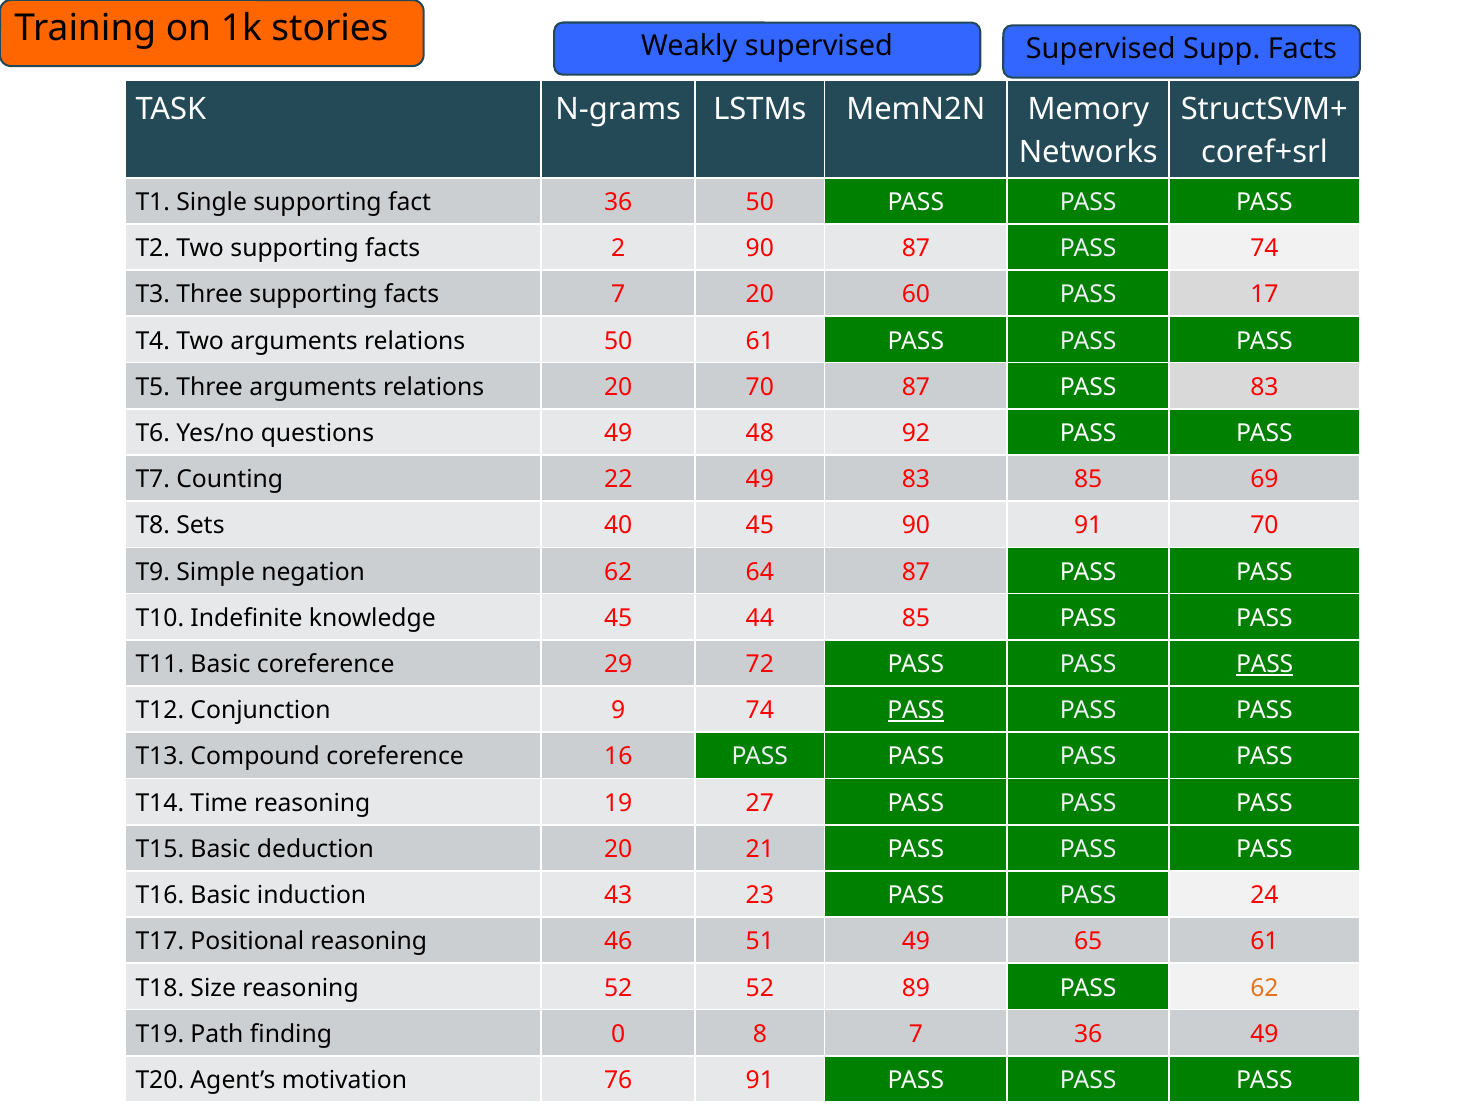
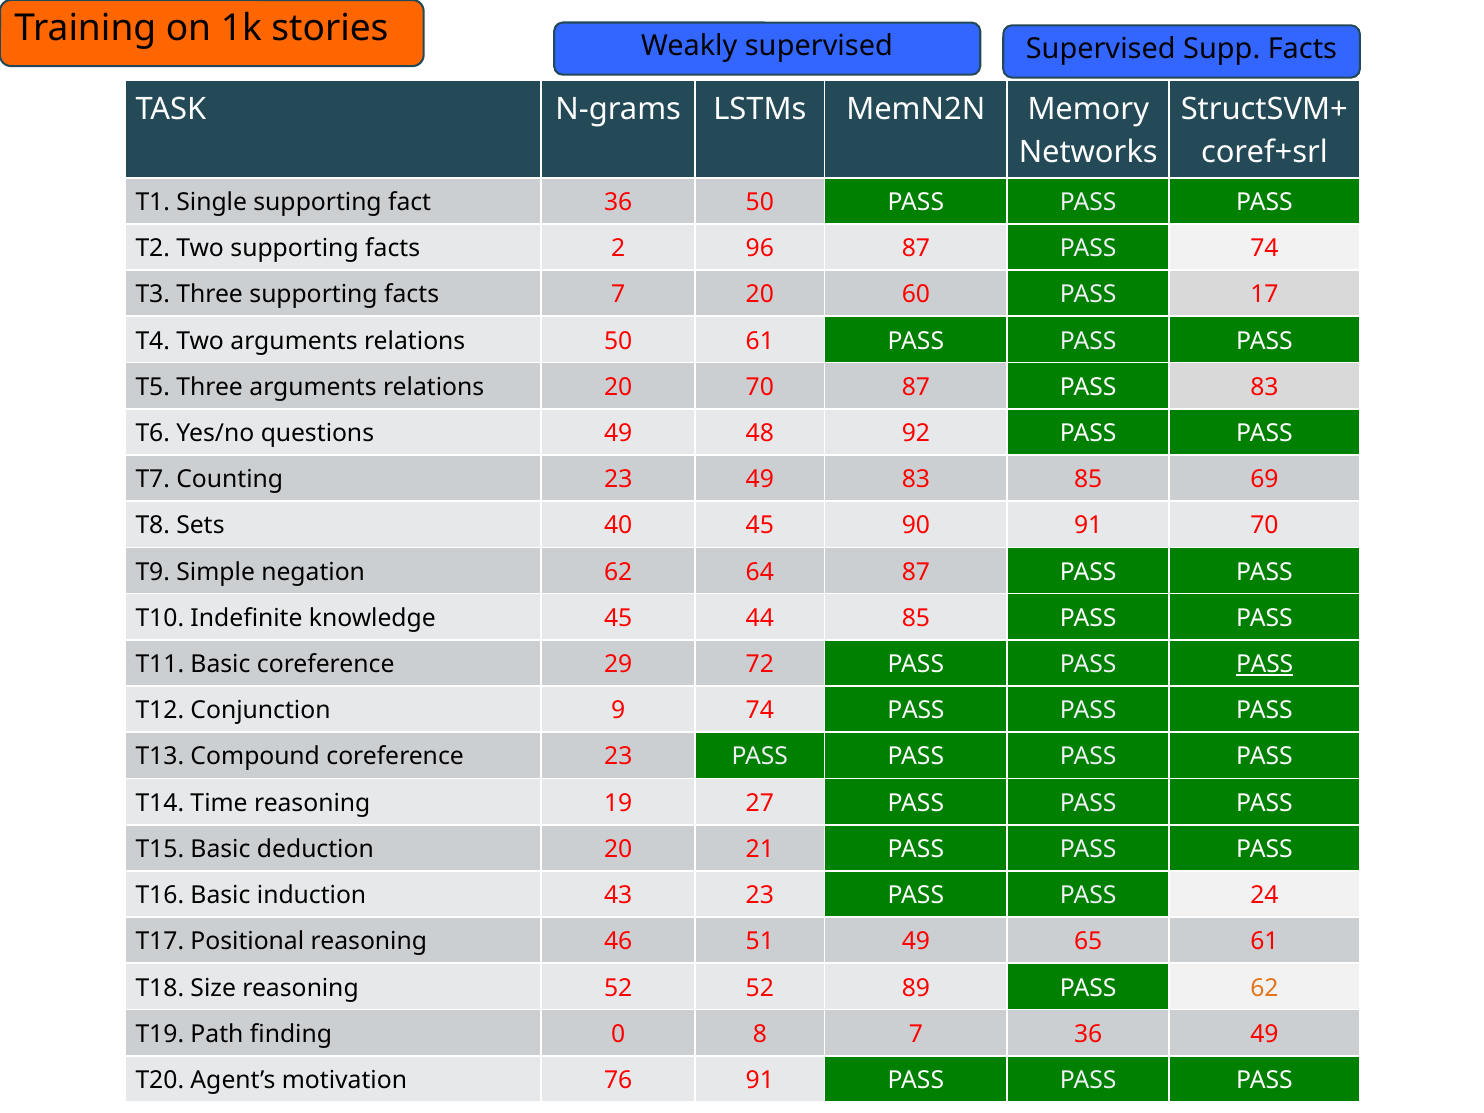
2 90: 90 -> 96
Counting 22: 22 -> 23
PASS at (916, 711) underline: present -> none
coreference 16: 16 -> 23
